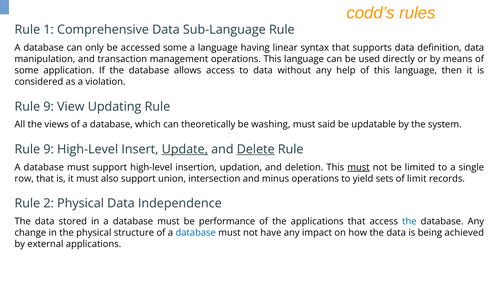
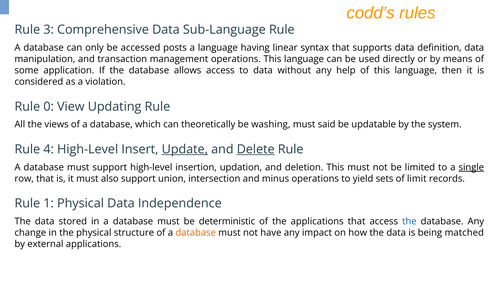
1: 1 -> 3
accessed some: some -> posts
9 at (49, 106): 9 -> 0
9 at (49, 149): 9 -> 4
must at (359, 167) underline: present -> none
single underline: none -> present
2: 2 -> 1
performance: performance -> deterministic
database at (196, 232) colour: blue -> orange
achieved: achieved -> matched
